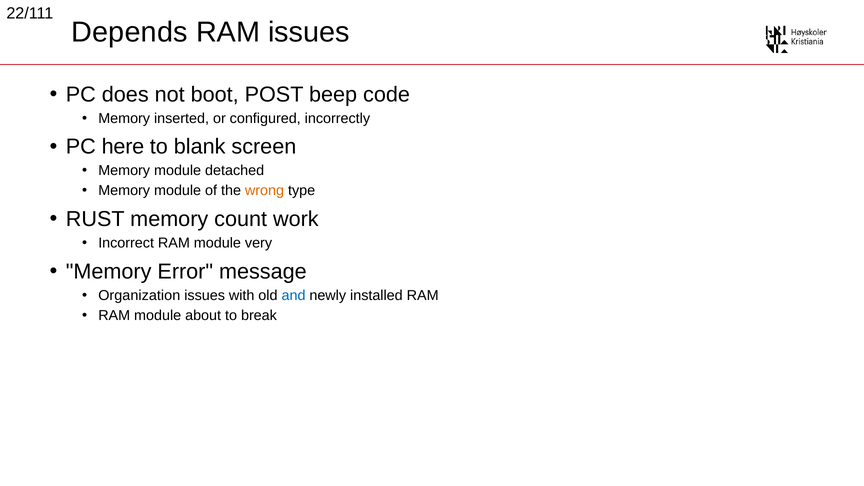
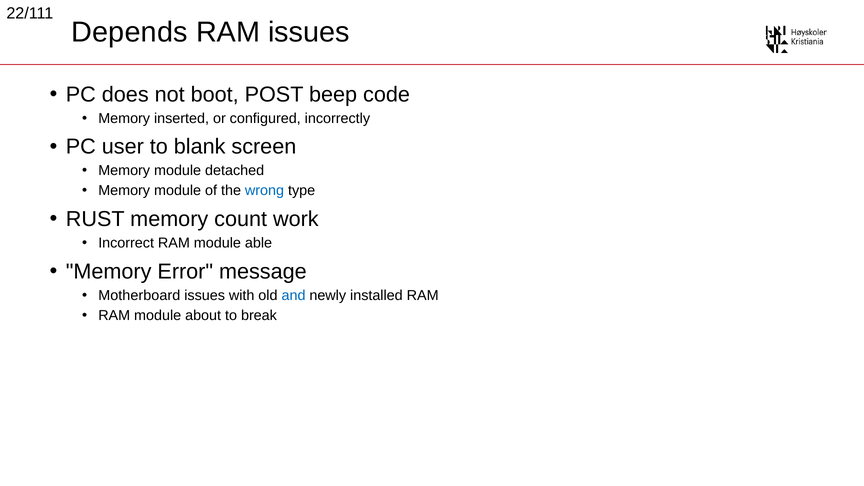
here: here -> user
wrong colour: orange -> blue
very: very -> able
Organization: Organization -> Motherboard
